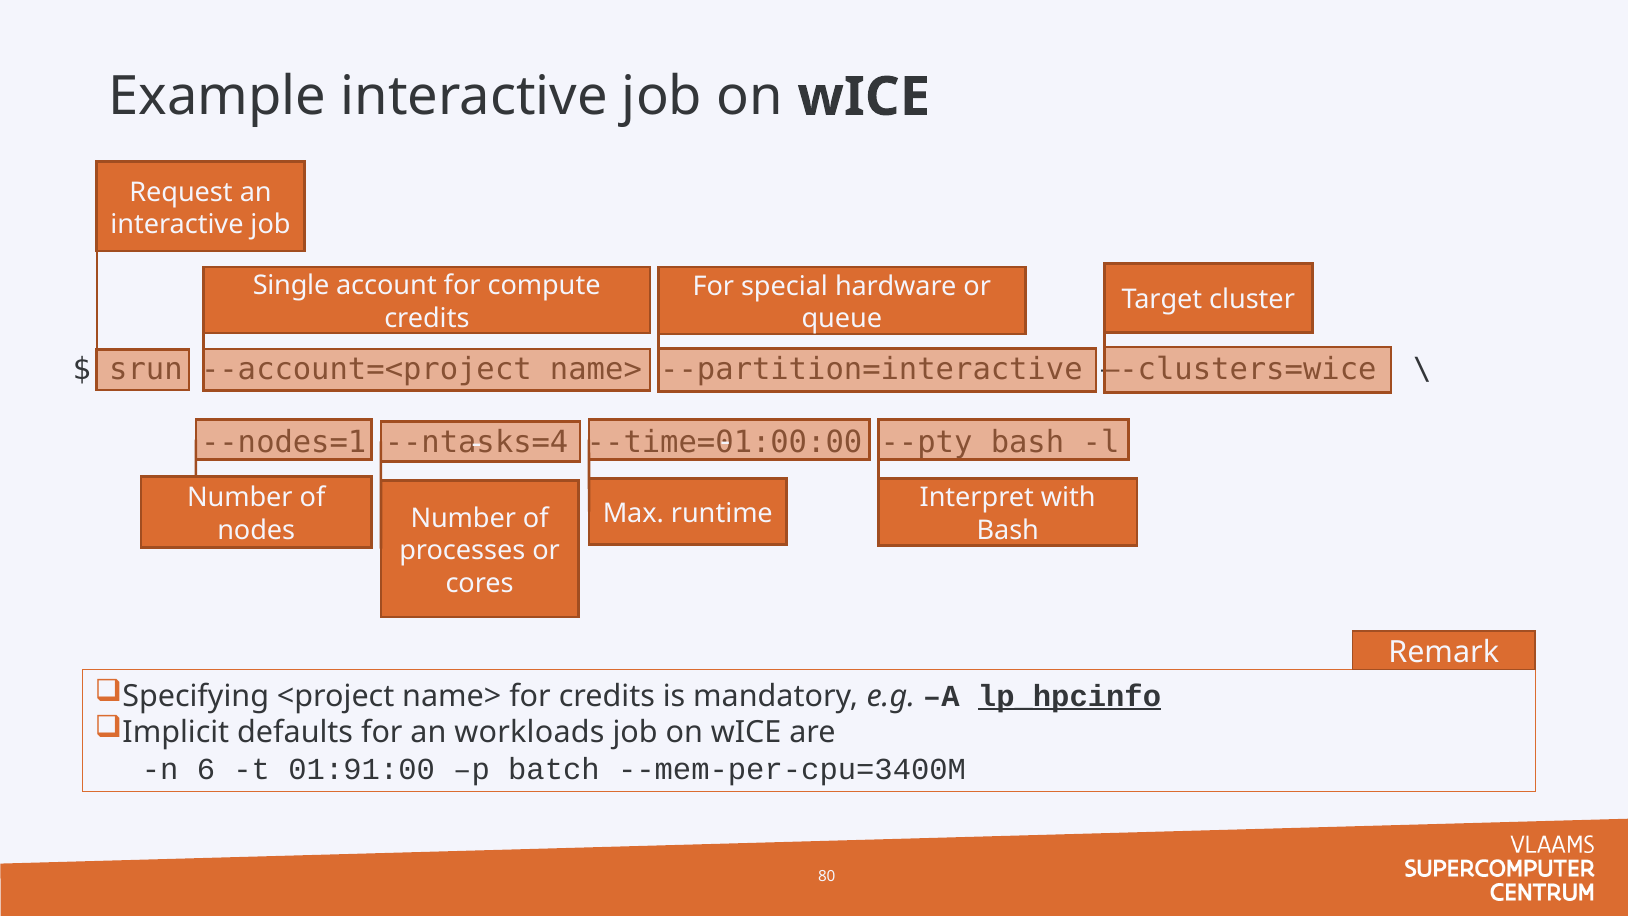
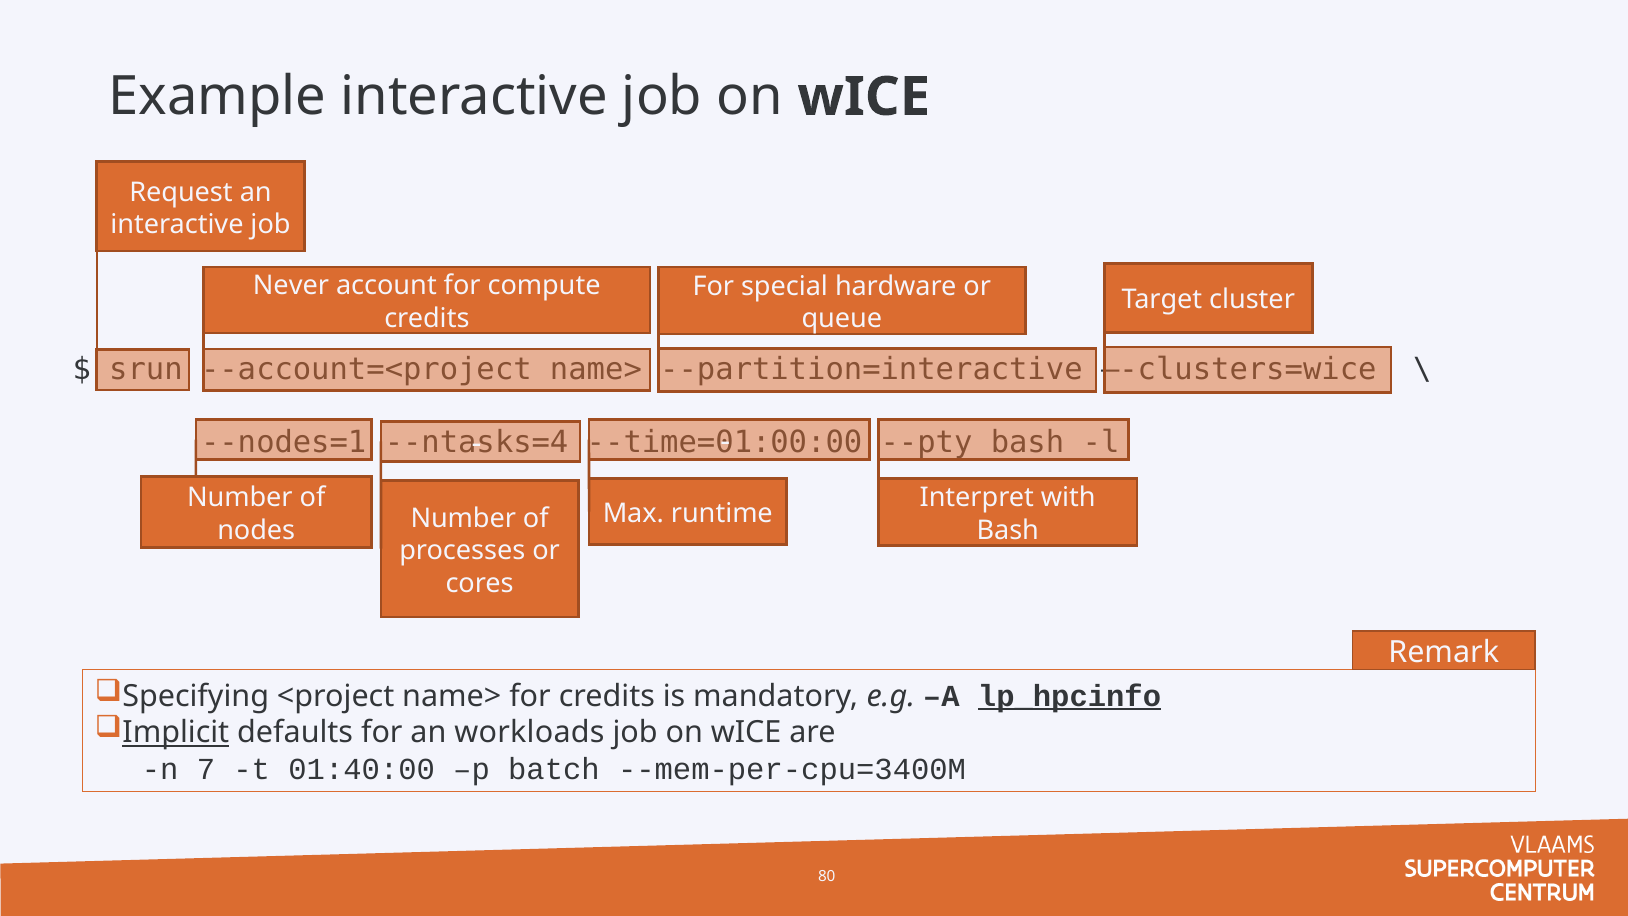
Single: Single -> Never
Implicit underline: none -> present
6: 6 -> 7
01:91:00: 01:91:00 -> 01:40:00
